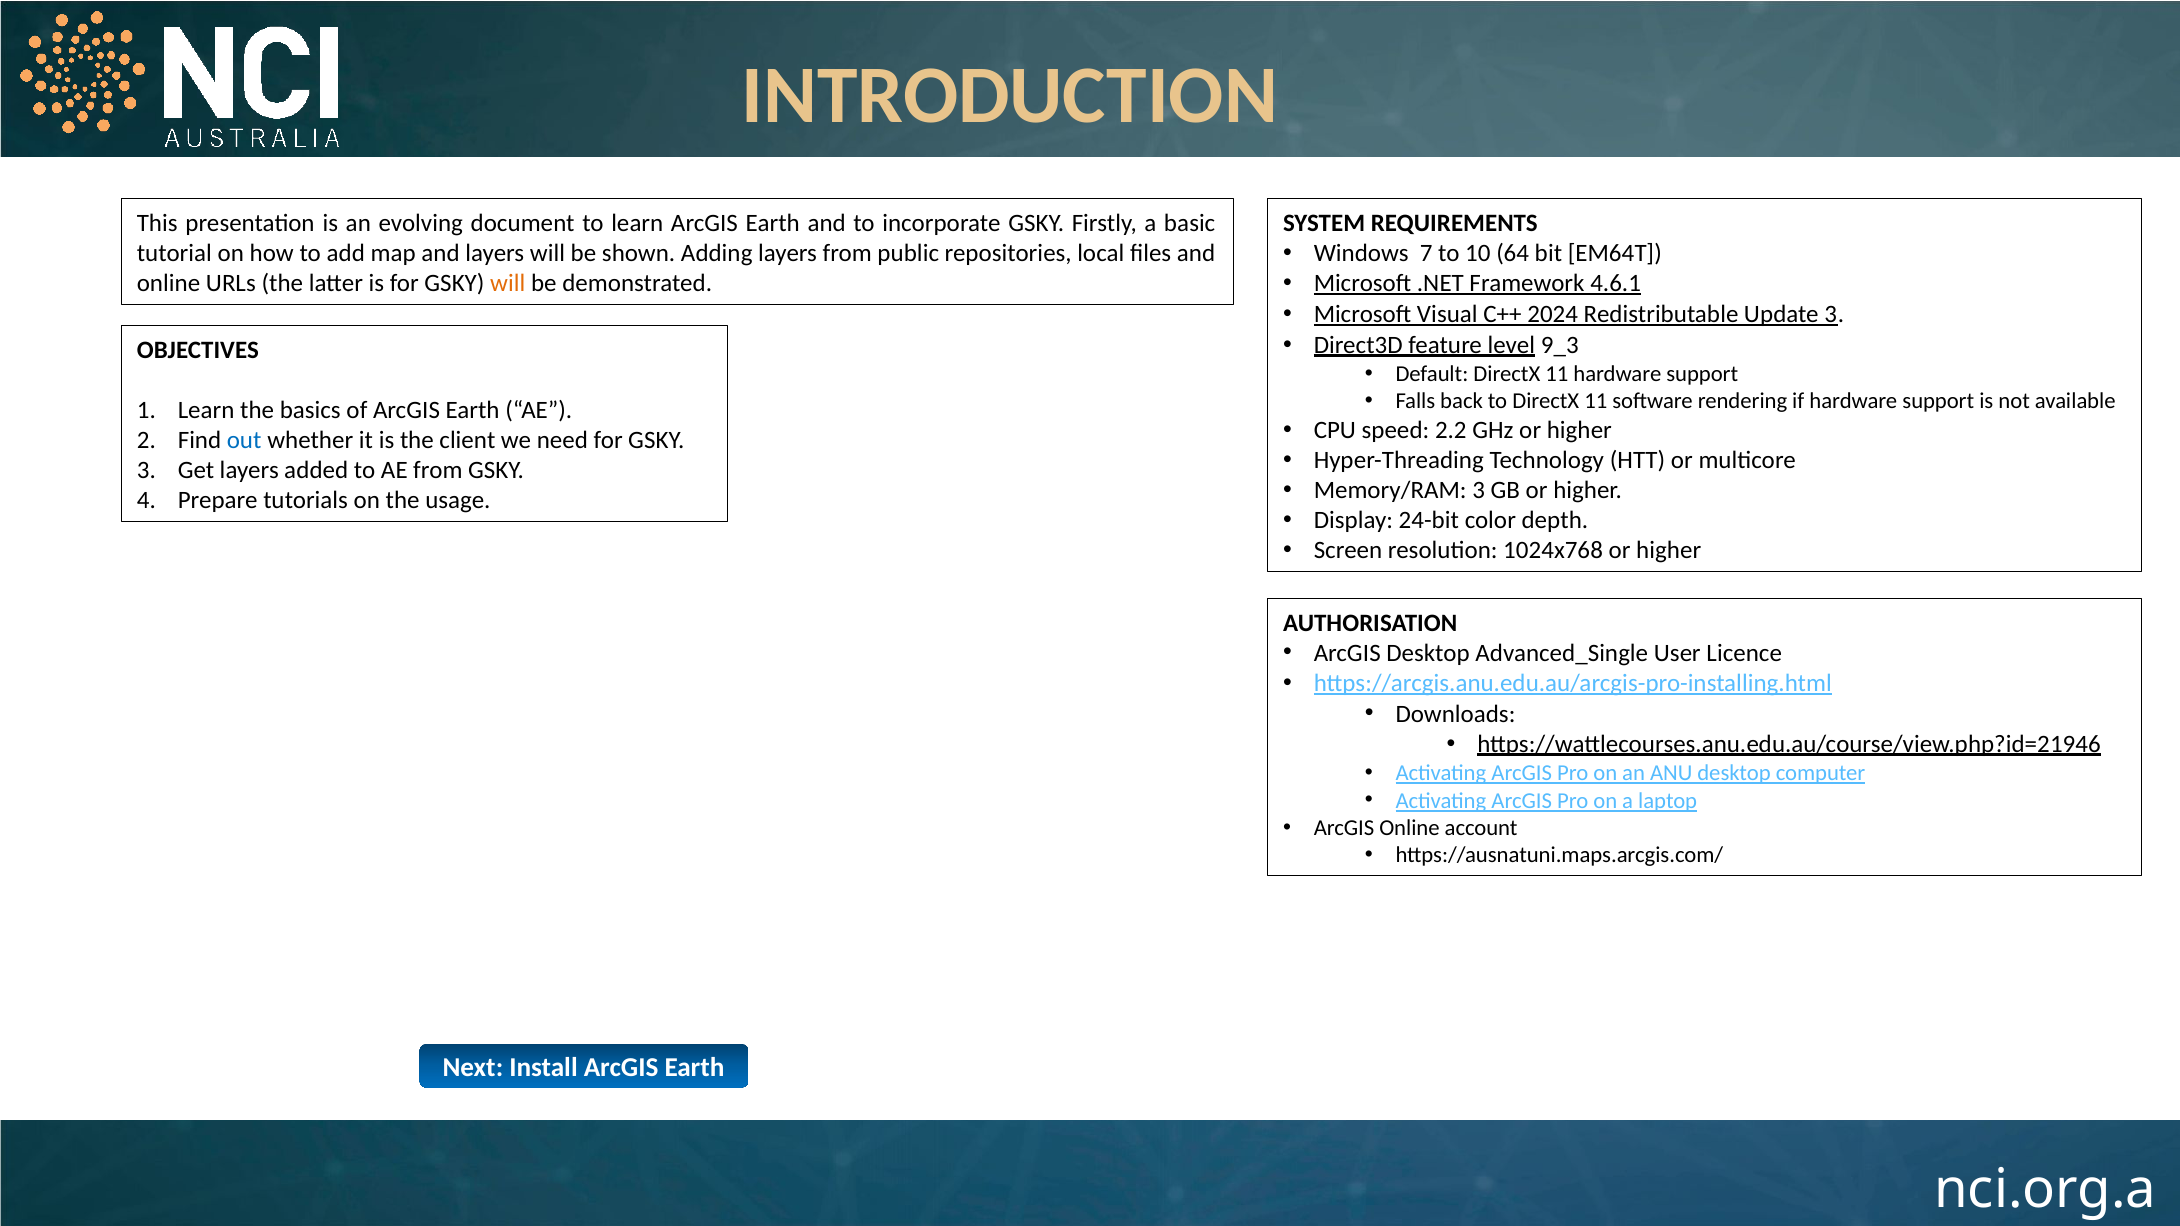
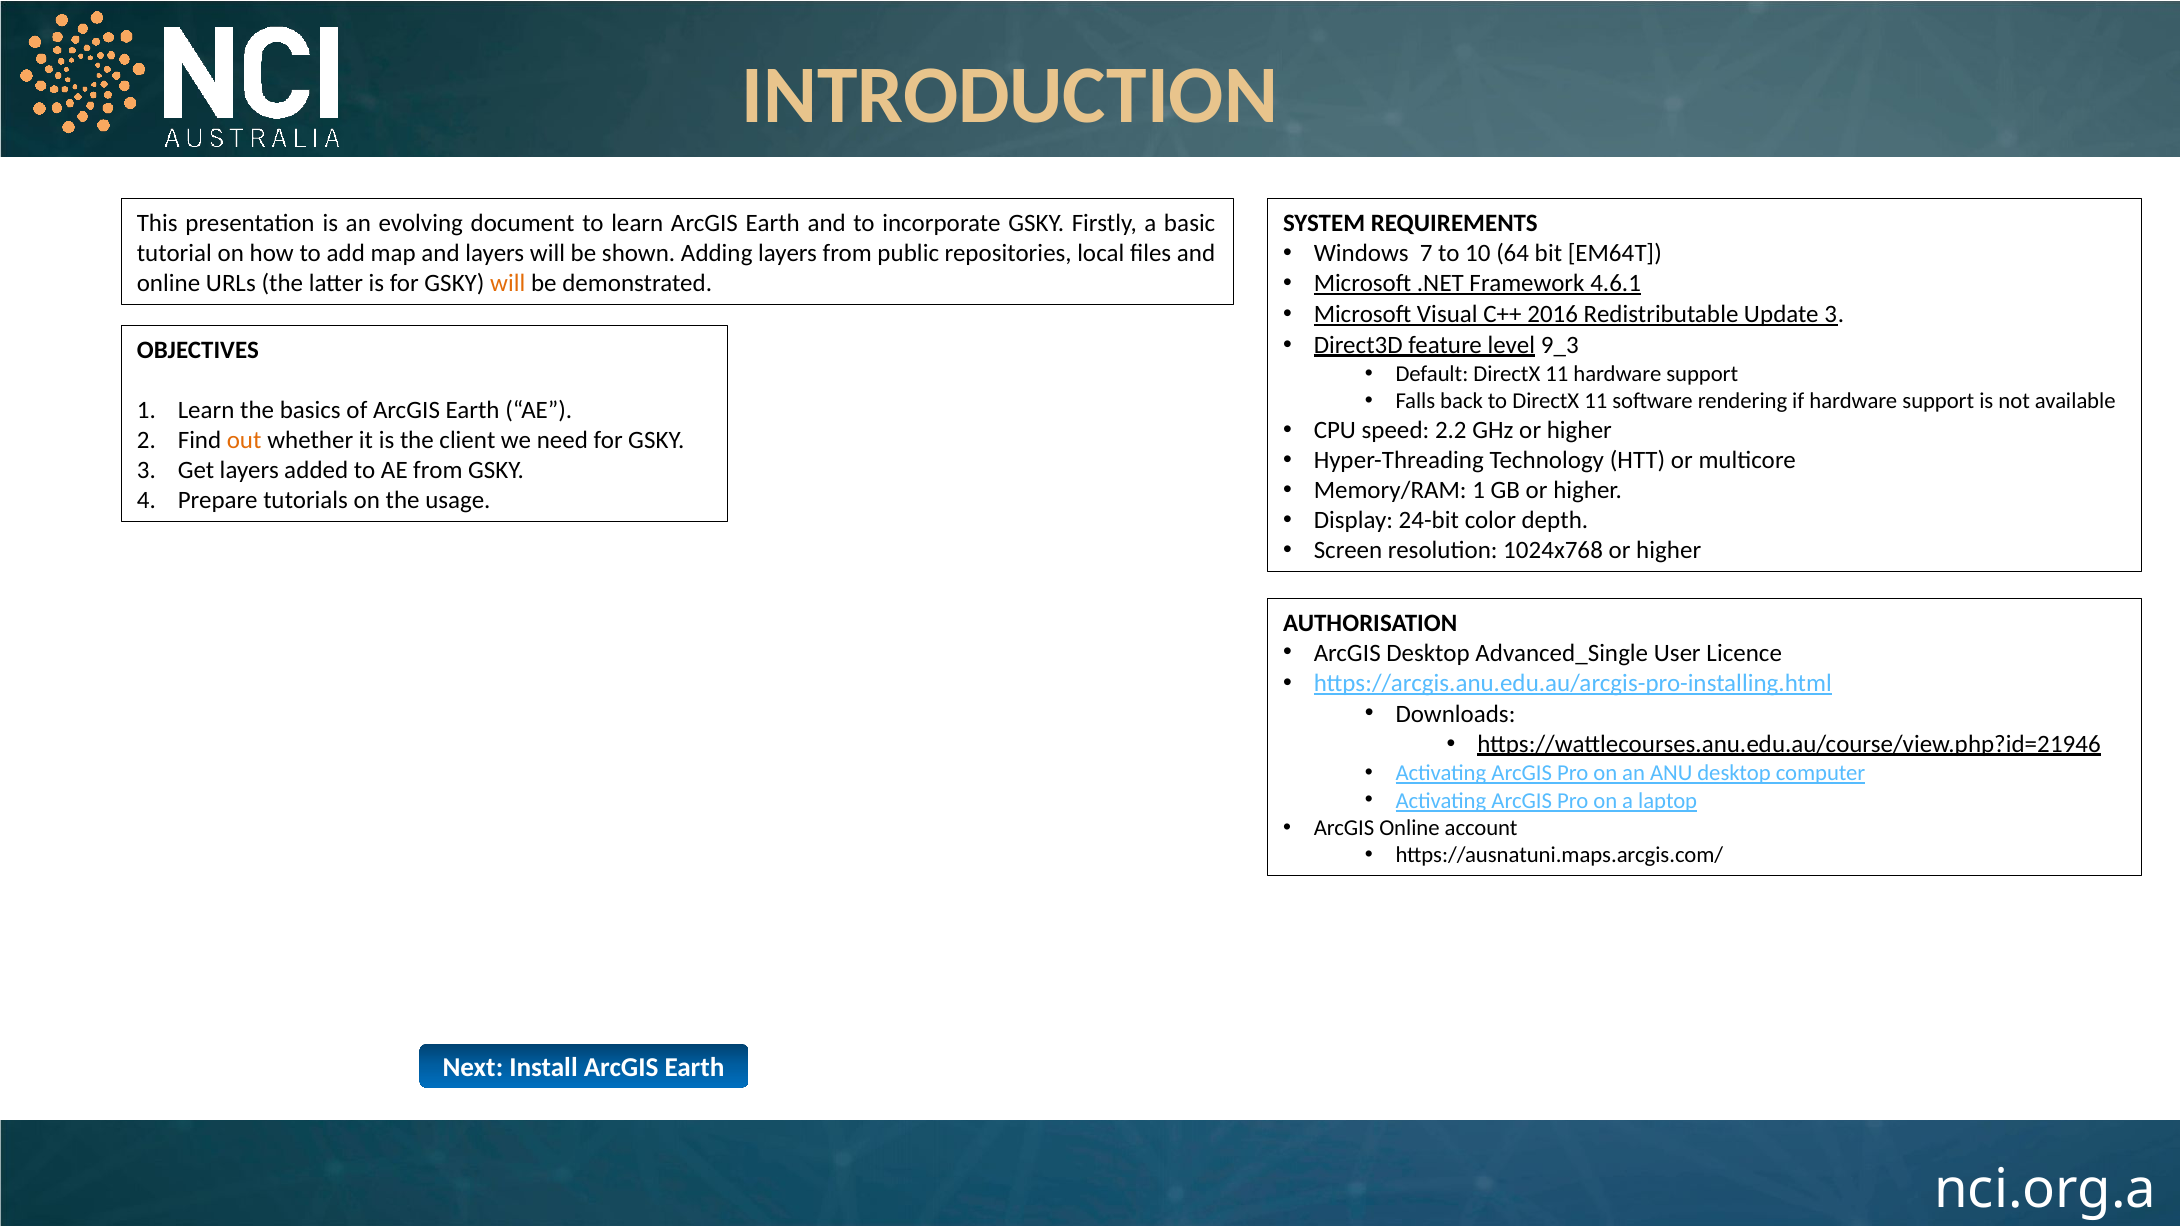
2024: 2024 -> 2016
out colour: blue -> orange
Memory/RAM 3: 3 -> 1
